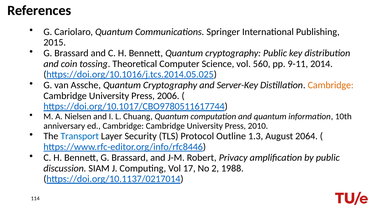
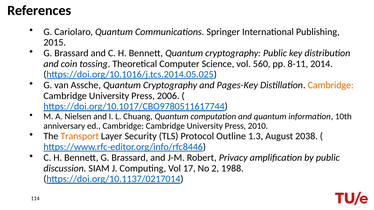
9-11: 9-11 -> 8-11
Server-Key: Server-Key -> Pages-Key
Transport colour: blue -> orange
2064: 2064 -> 2038
